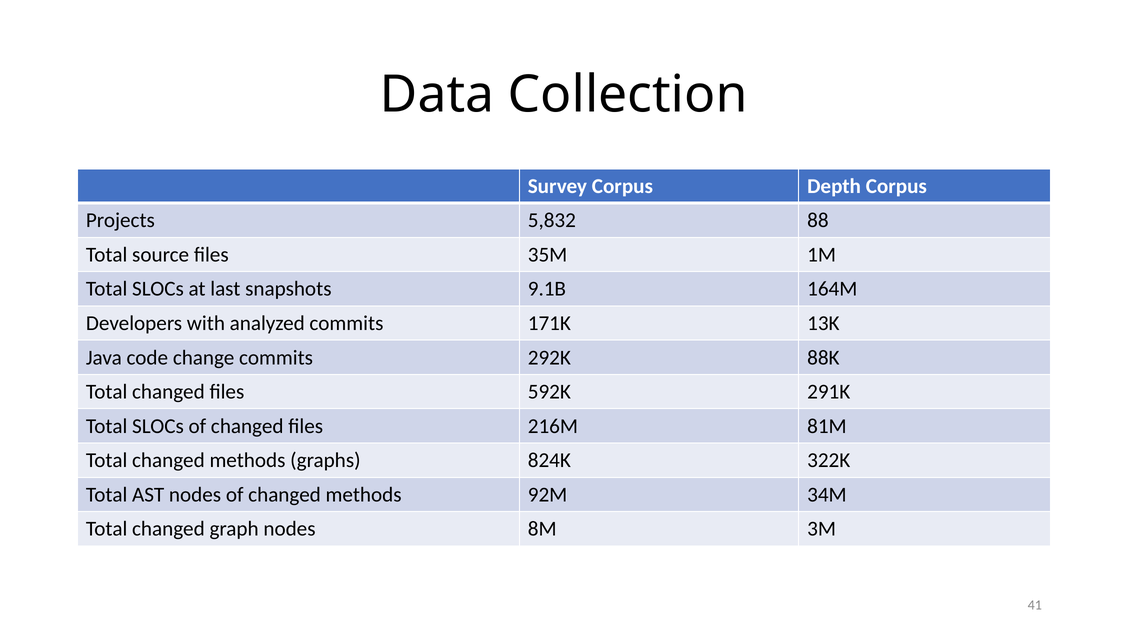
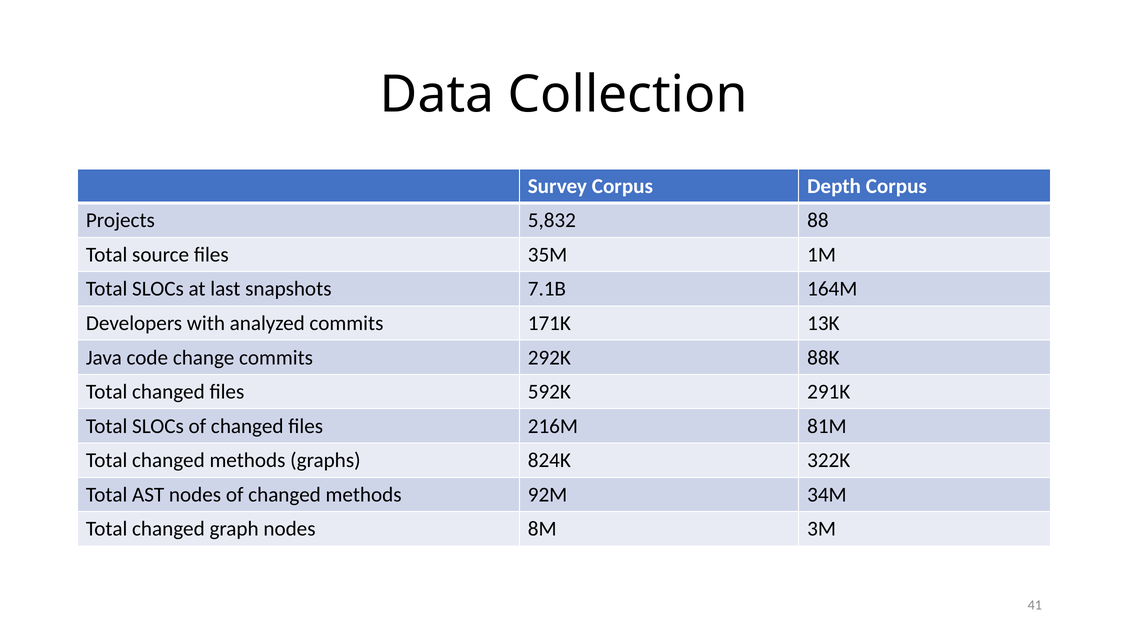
9.1B: 9.1B -> 7.1B
